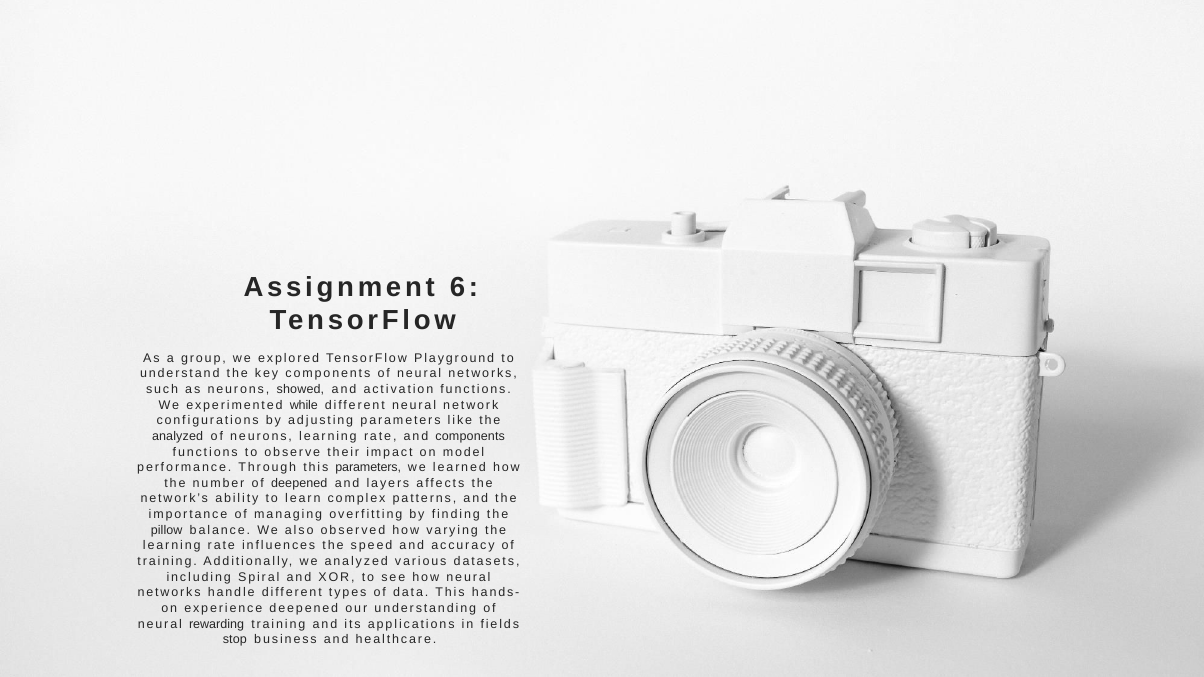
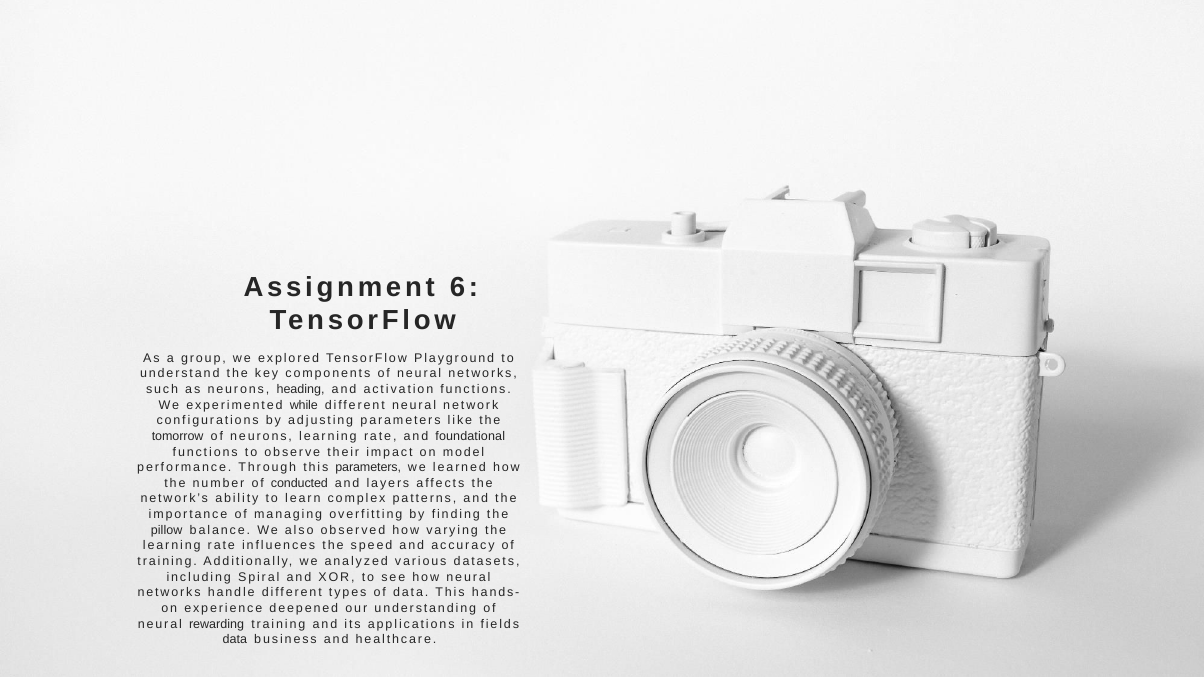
showed: showed -> heading
analyzed at (178, 436): analyzed -> tomorrow
and components: components -> foundational
of deepened: deepened -> conducted
stop at (235, 640): stop -> data
